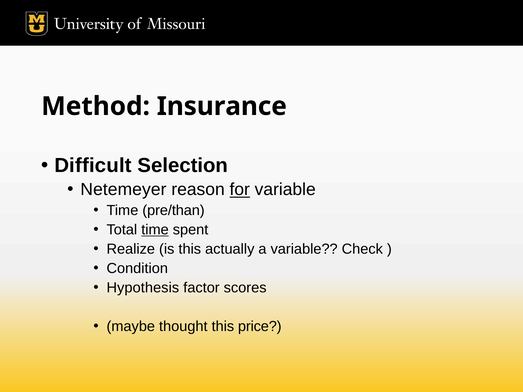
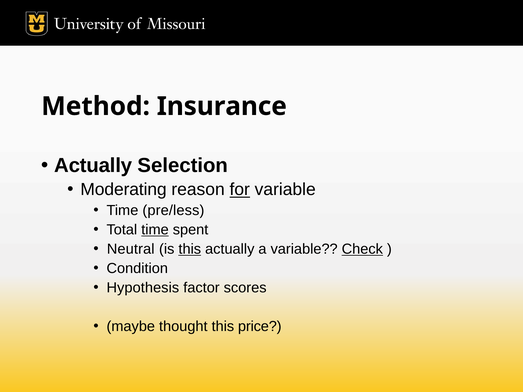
Difficult at (93, 166): Difficult -> Actually
Netemeyer: Netemeyer -> Moderating
pre/than: pre/than -> pre/less
Realize: Realize -> Neutral
this at (190, 249) underline: none -> present
Check underline: none -> present
